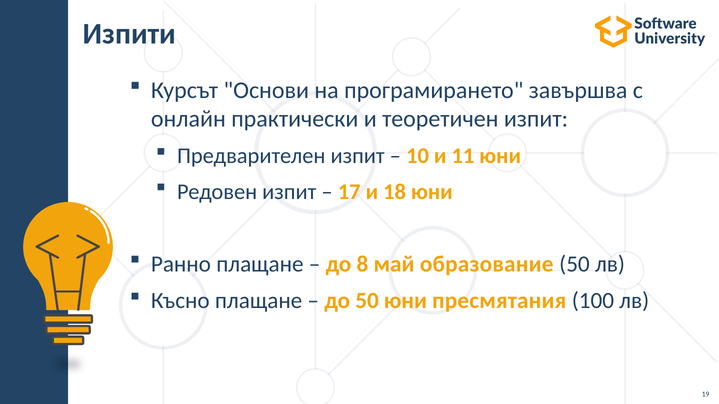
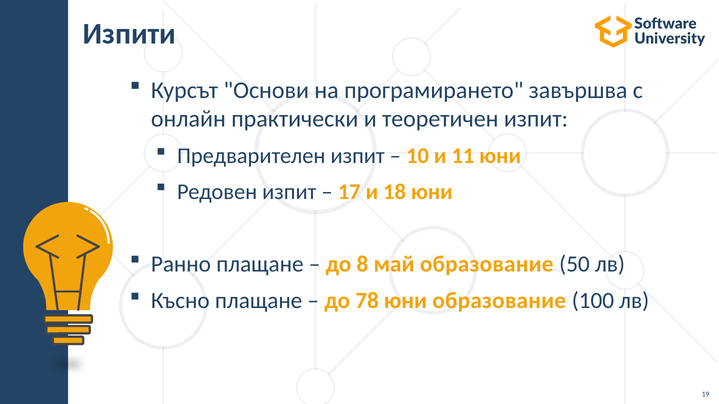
до 50: 50 -> 78
юни пресмятания: пресмятания -> образование
